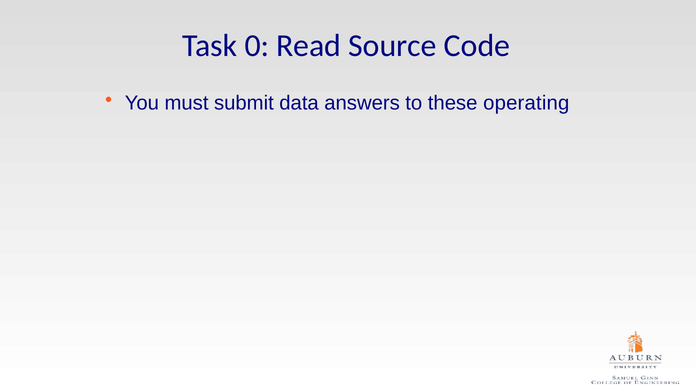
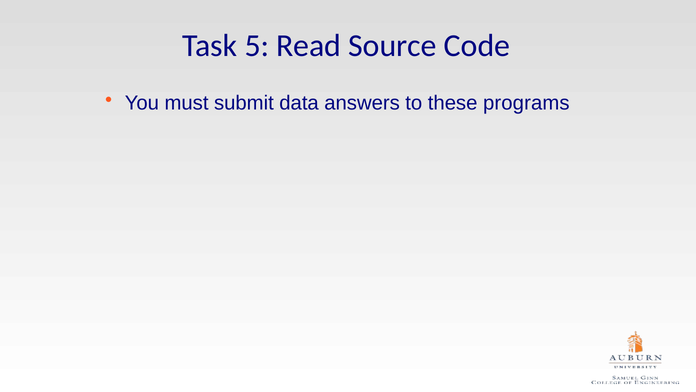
0: 0 -> 5
operating: operating -> programs
